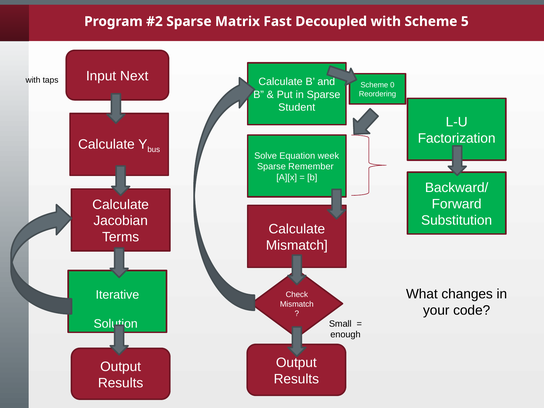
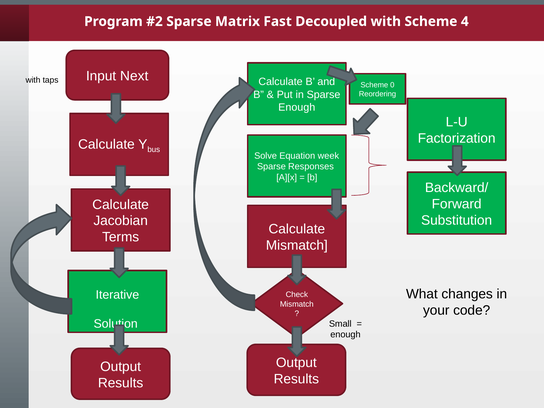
5: 5 -> 4
Student at (297, 107): Student -> Enough
Remember: Remember -> Responses
